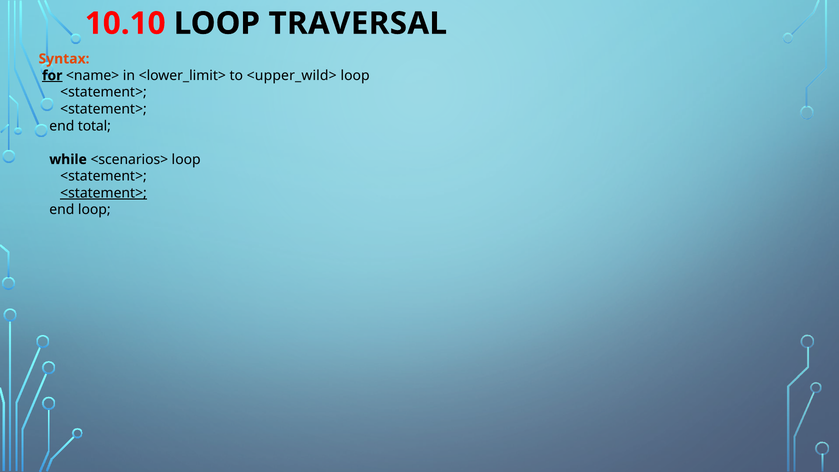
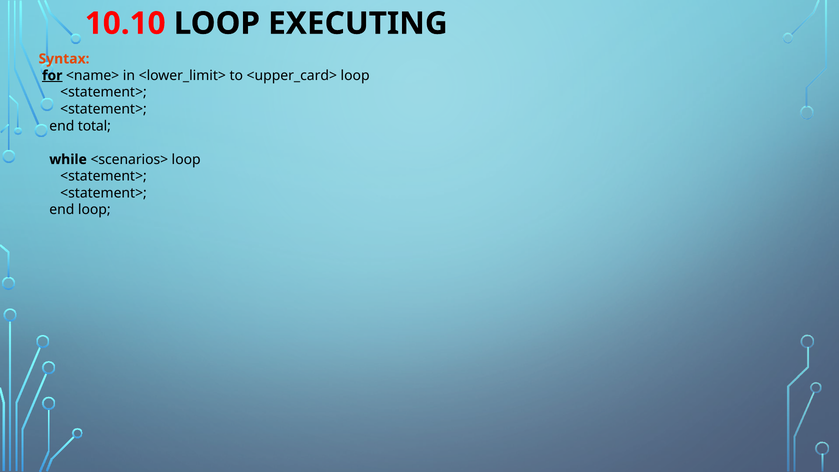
TRAVERSAL: TRAVERSAL -> EXECUTING
<upper_wild>: <upper_wild> -> <upper_card>
<statement> at (104, 193) underline: present -> none
